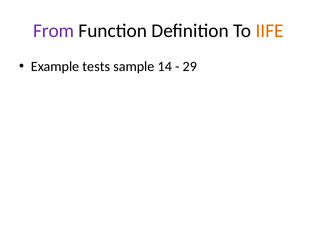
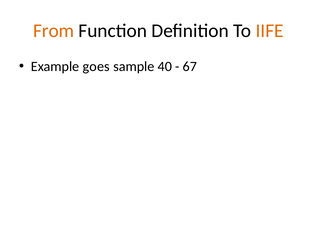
From colour: purple -> orange
tests: tests -> goes
14: 14 -> 40
29: 29 -> 67
